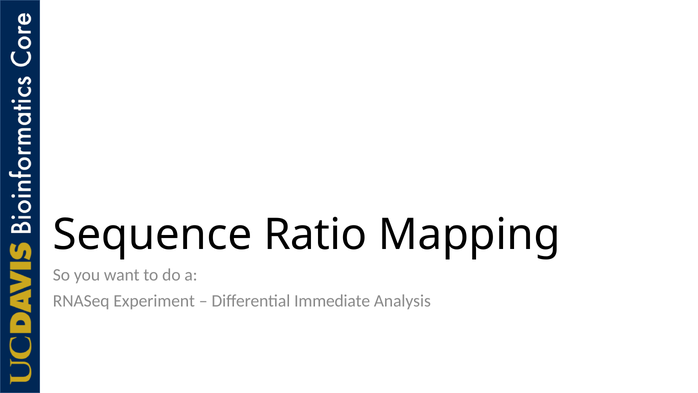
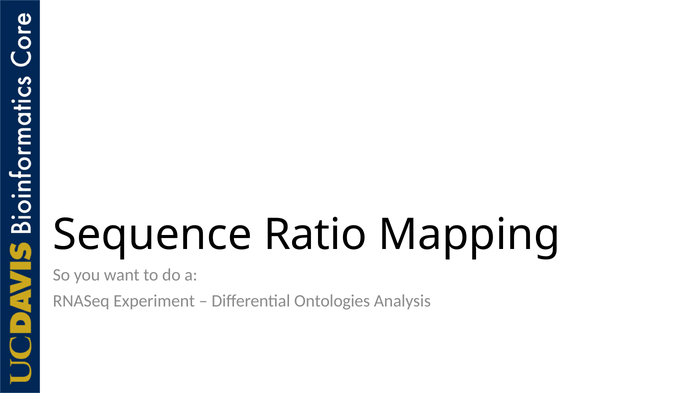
Immediate: Immediate -> Ontologies
